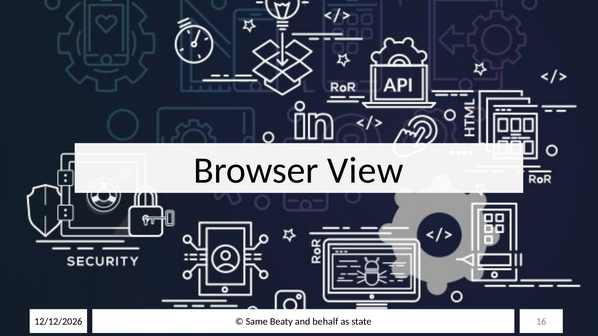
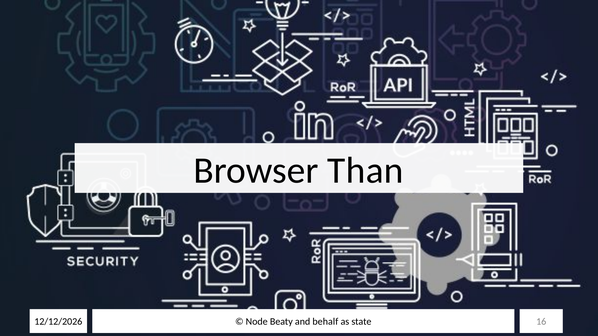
View: View -> Than
Same: Same -> Node
